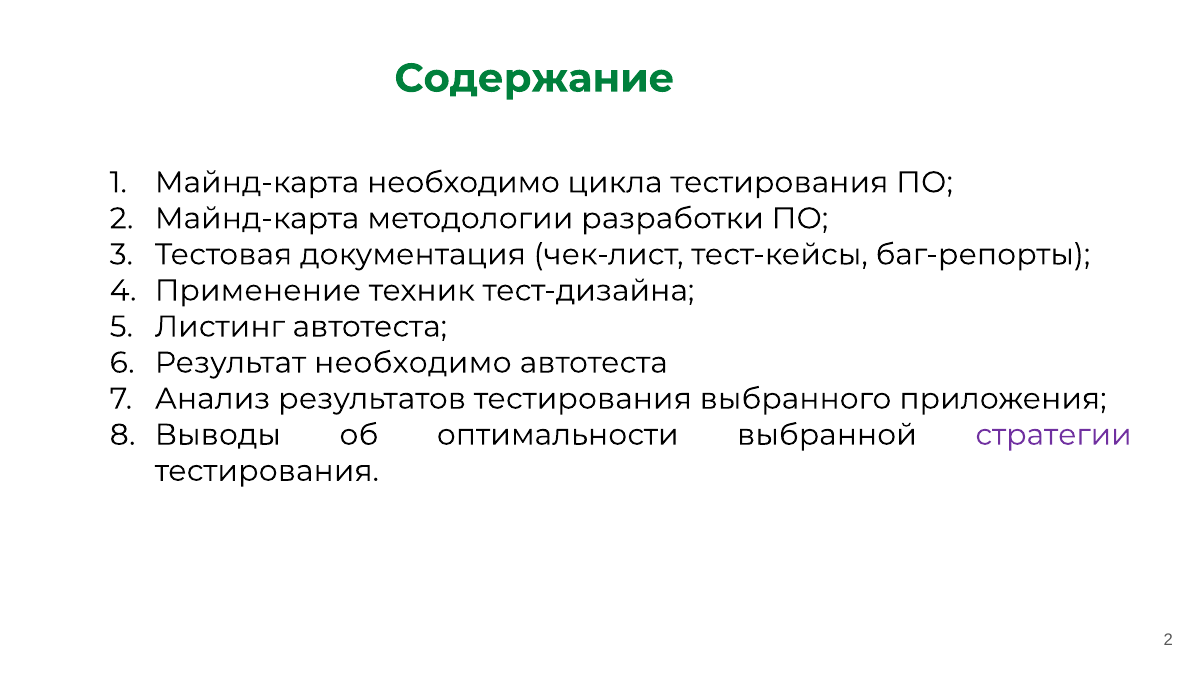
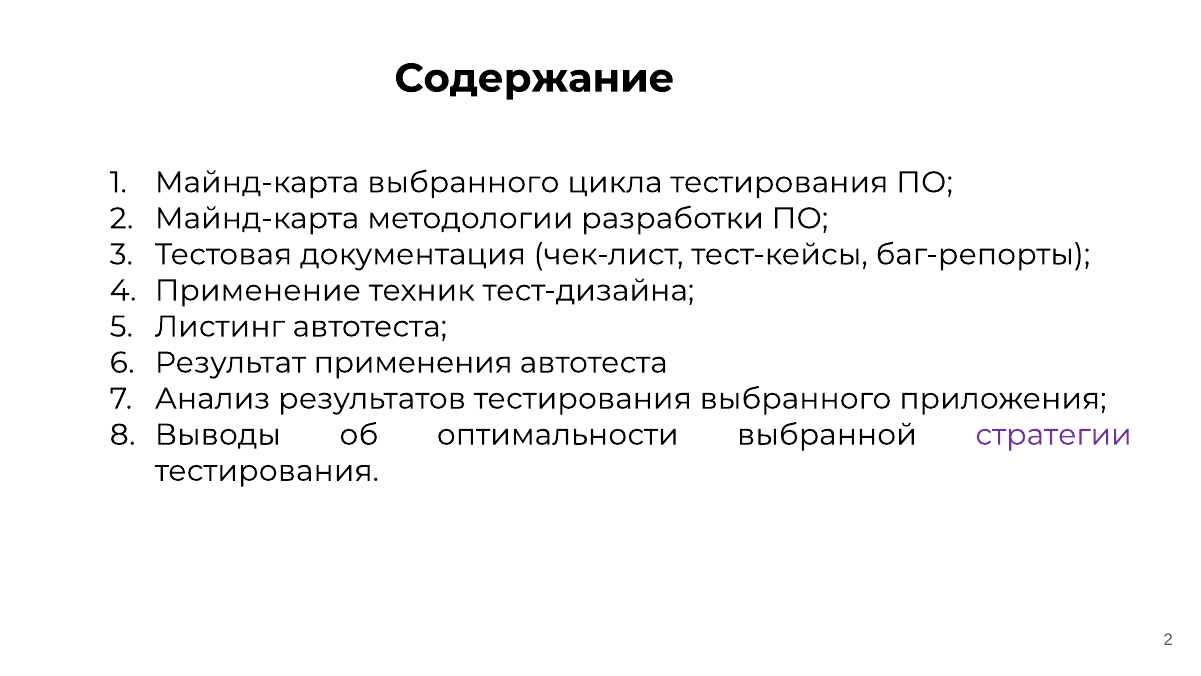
Содержание colour: green -> black
Майнд-карта необходимо: необходимо -> выбранного
Результат необходимо: необходимо -> применения
